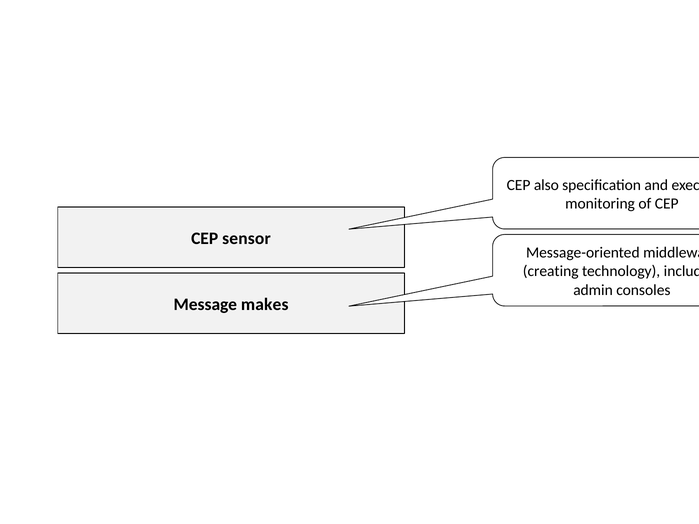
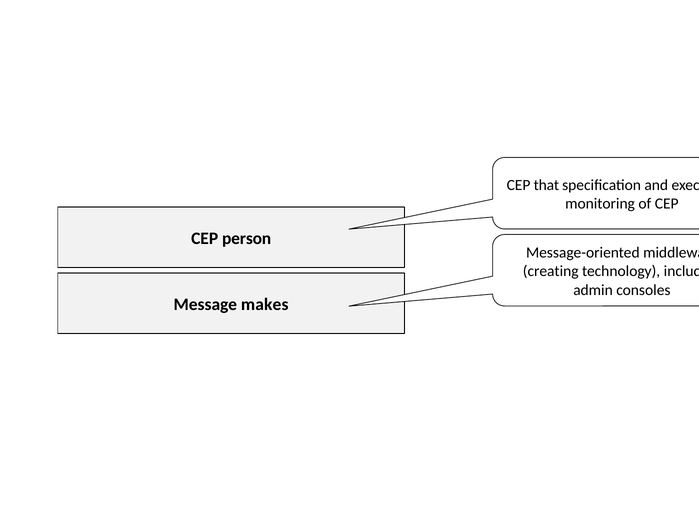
also: also -> that
sensor: sensor -> person
